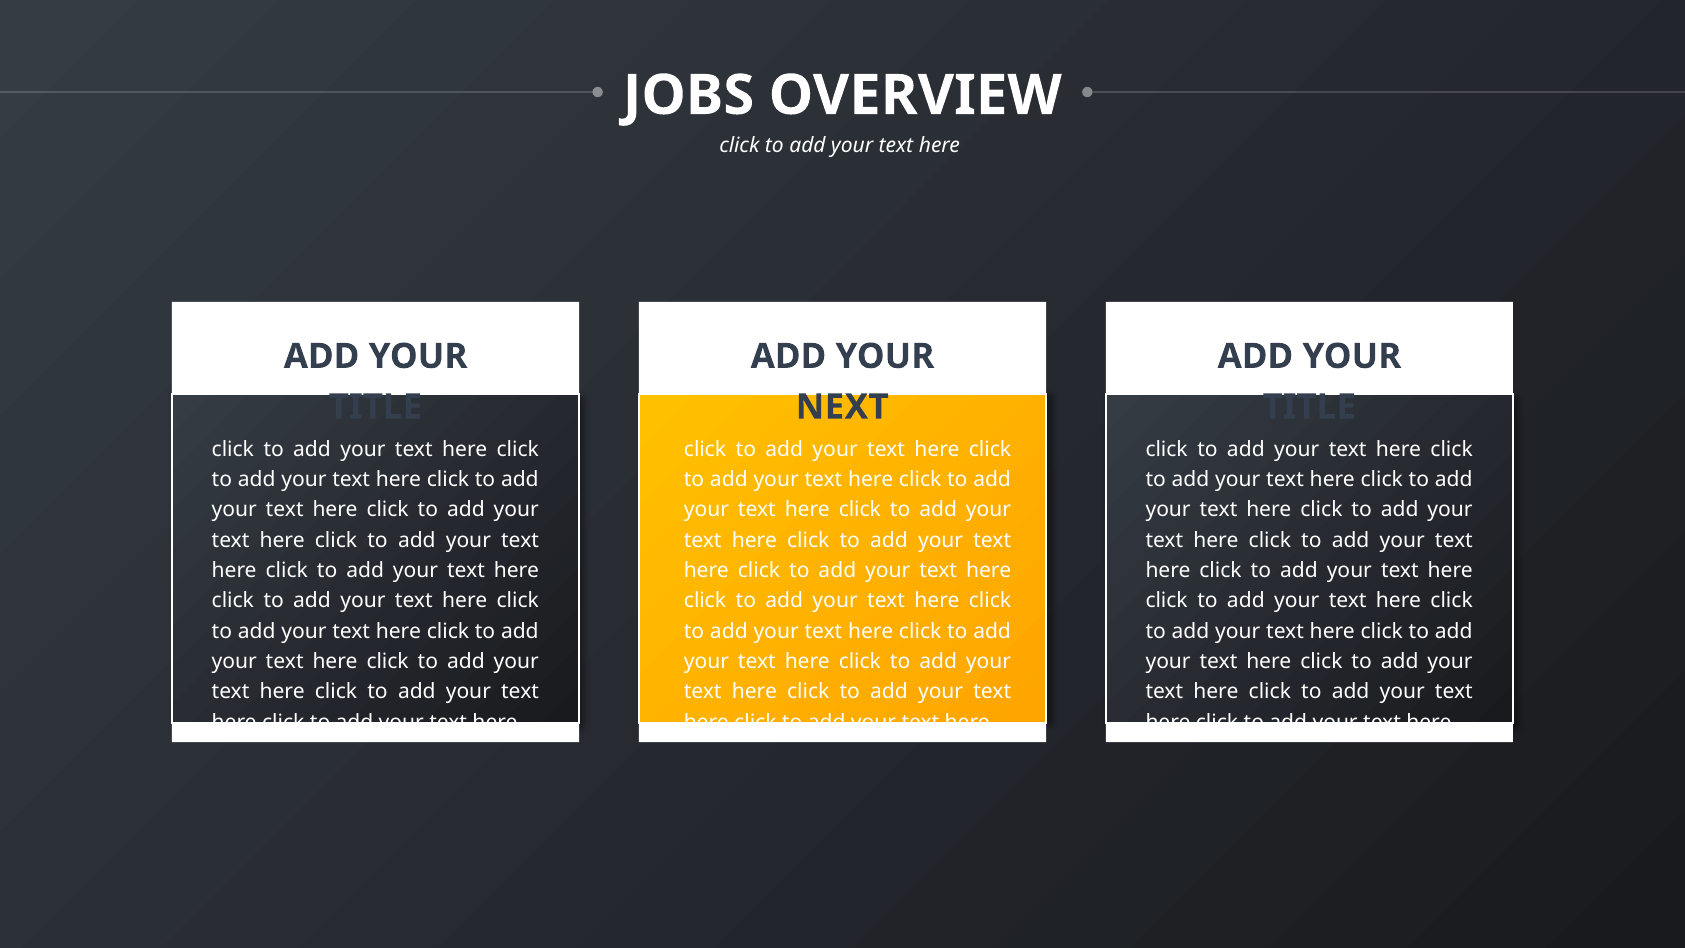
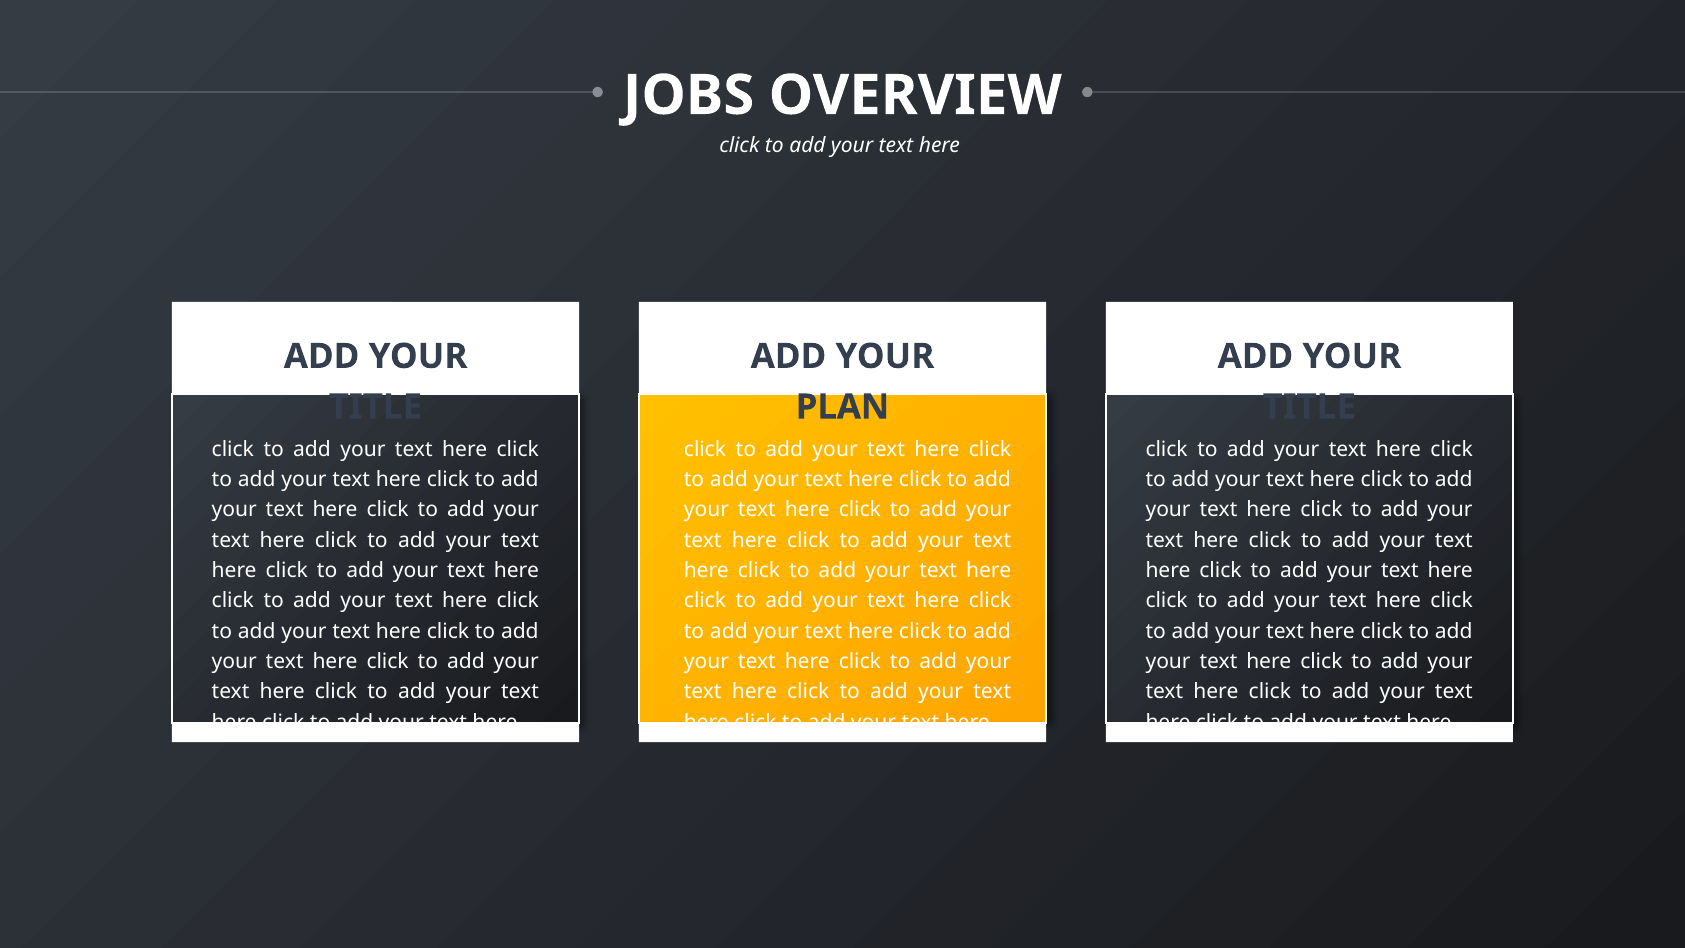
NEXT: NEXT -> PLAN
